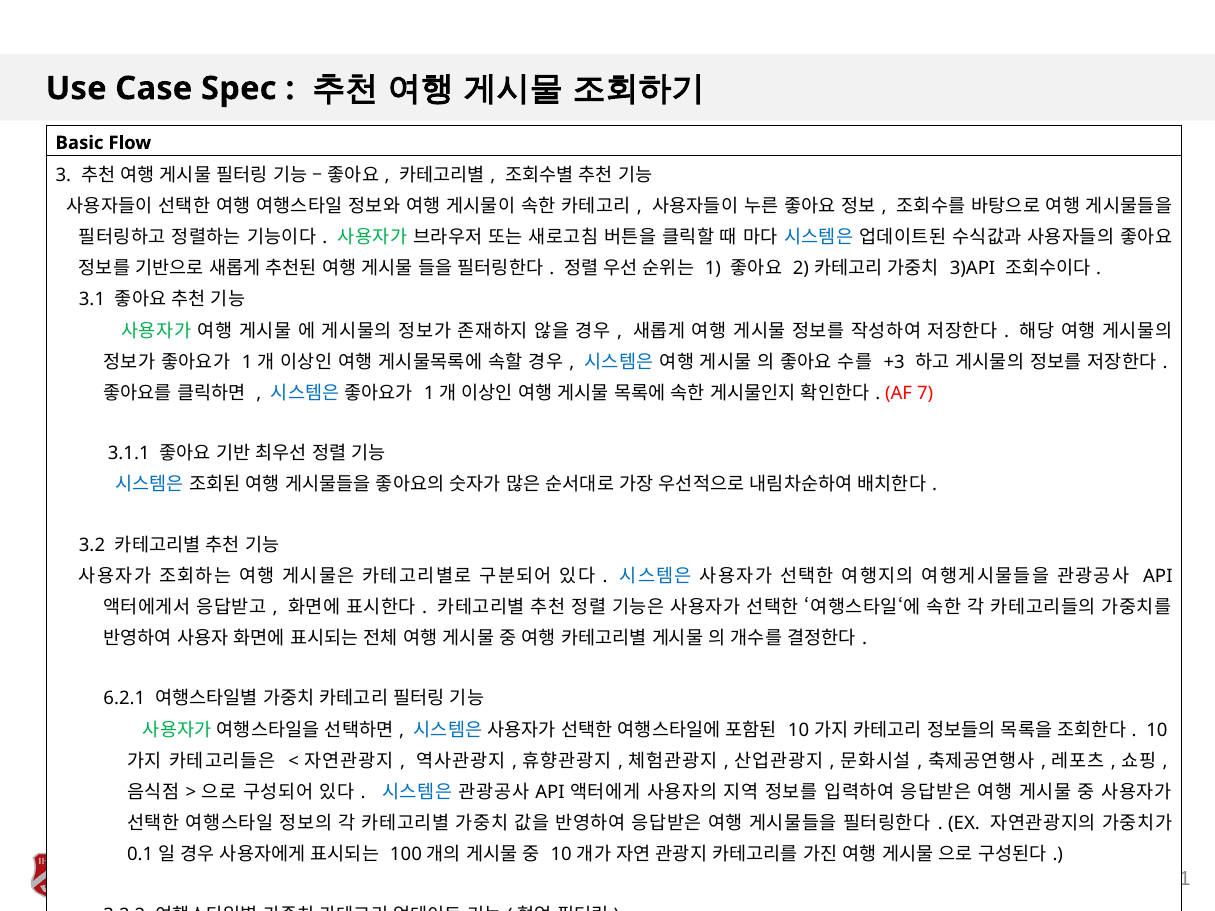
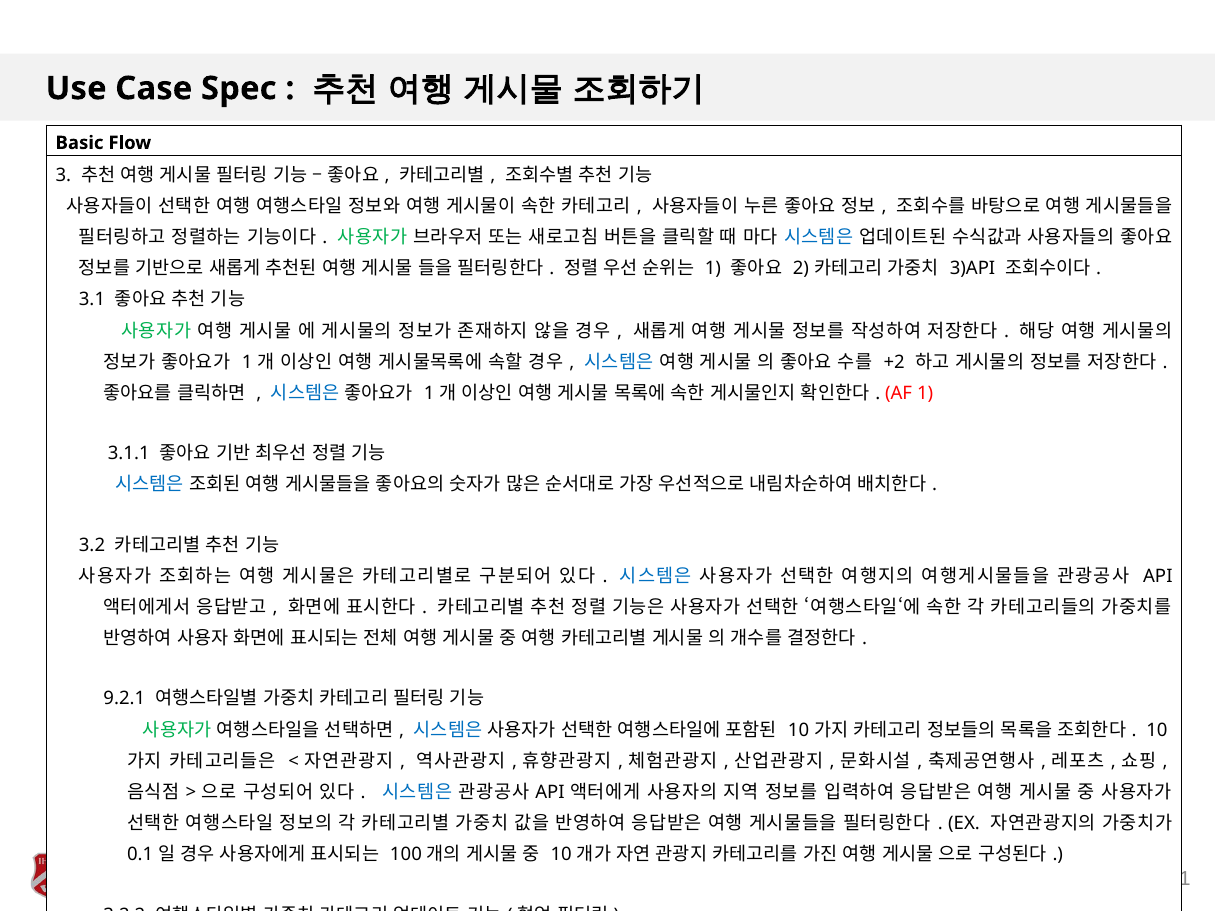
+3: +3 -> +2
AF 7: 7 -> 1
6.2.1: 6.2.1 -> 9.2.1
